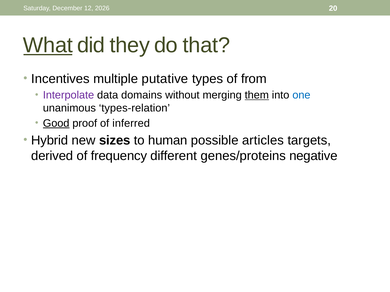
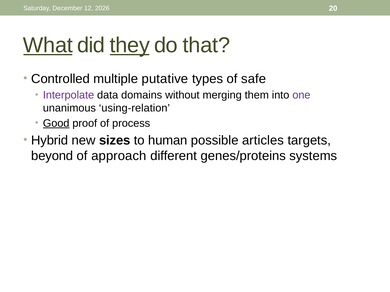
they underline: none -> present
Incentives: Incentives -> Controlled
from: from -> safe
them underline: present -> none
one colour: blue -> purple
types-relation: types-relation -> using-relation
inferred: inferred -> process
derived: derived -> beyond
frequency: frequency -> approach
negative: negative -> systems
